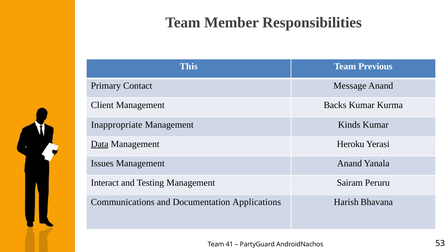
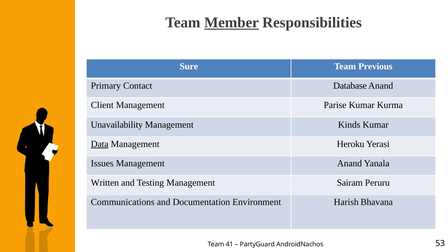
Member underline: none -> present
This: This -> Sure
Message: Message -> Database
Backs: Backs -> Parise
Inappropriate: Inappropriate -> Unavailability
Interact: Interact -> Written
Applications: Applications -> Environment
